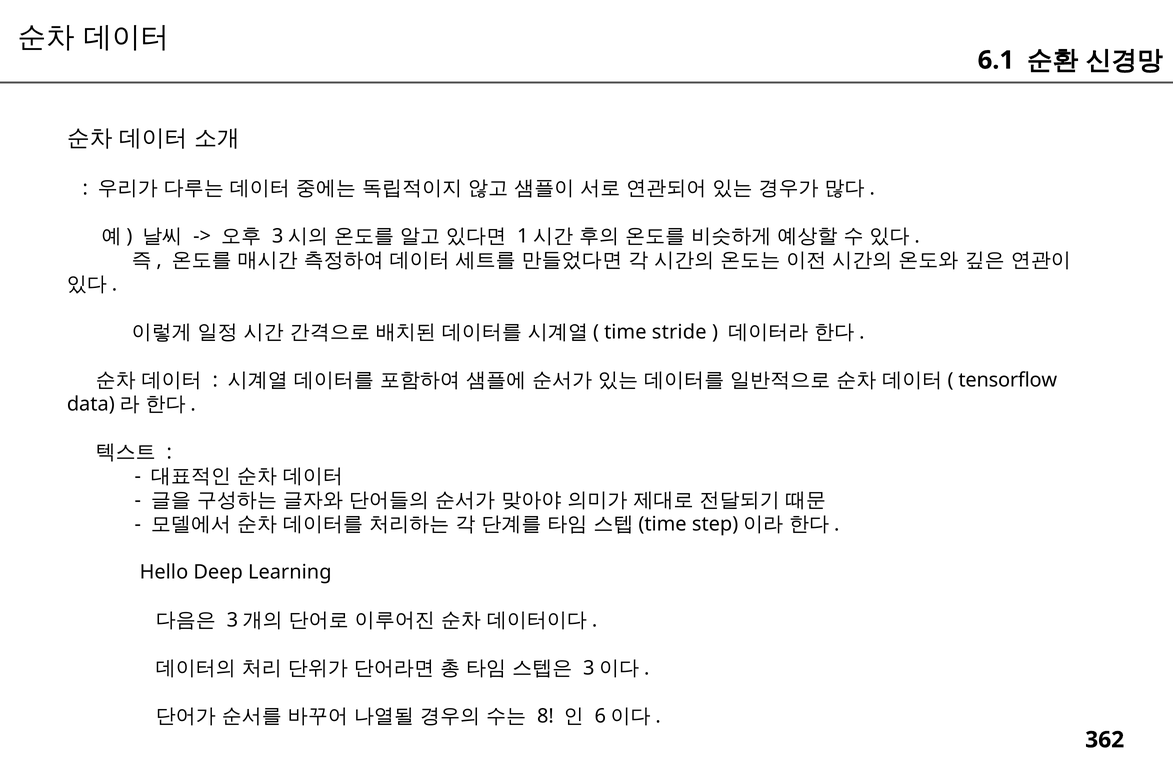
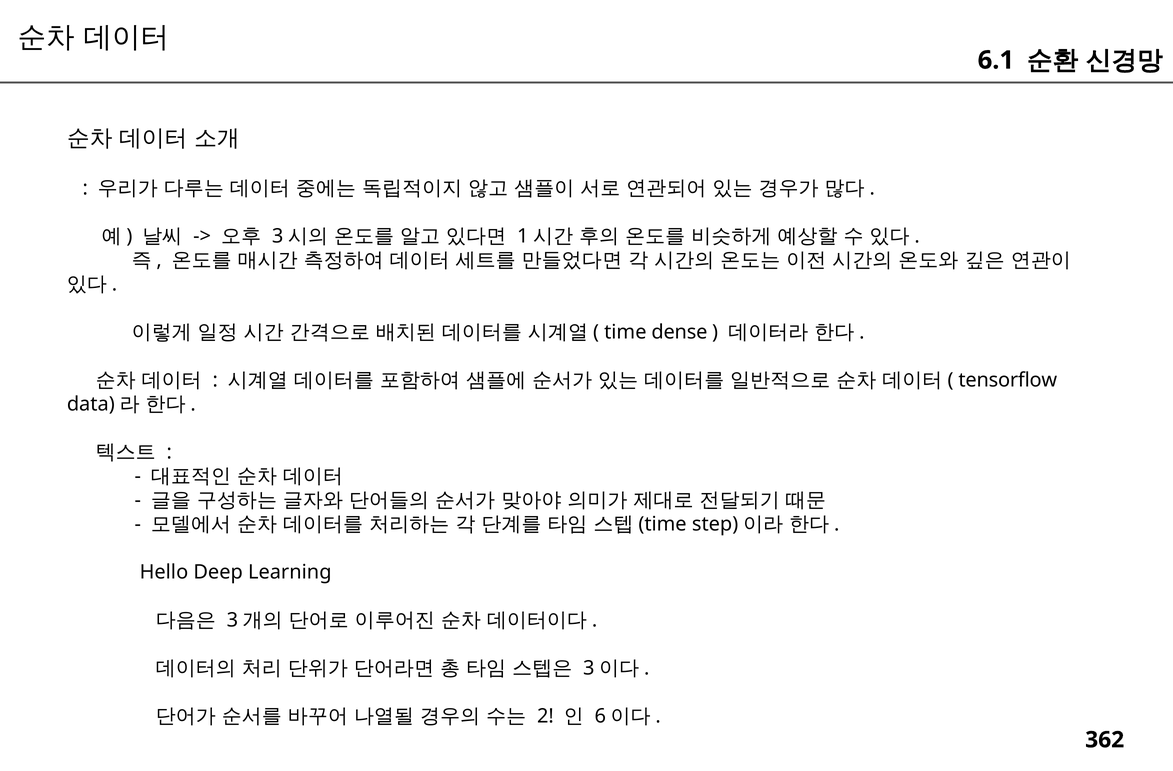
stride: stride -> dense
8: 8 -> 2
